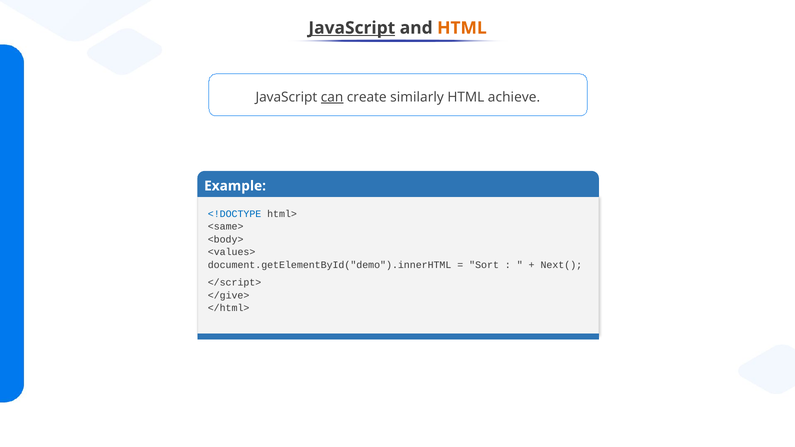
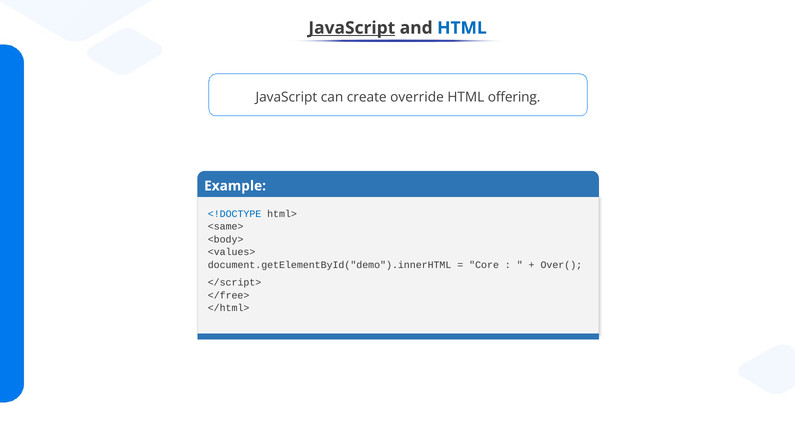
HTML at (462, 28) colour: orange -> blue
can underline: present -> none
similarly: similarly -> override
achieve: achieve -> offering
Sort: Sort -> Core
Next(: Next( -> Over(
</give>: </give> -> </free>
